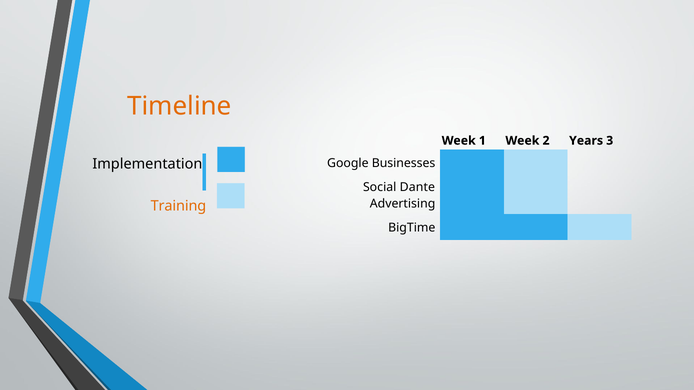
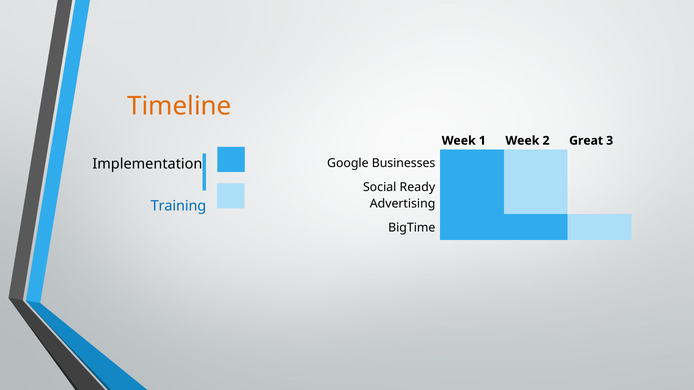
Years: Years -> Great
Dante: Dante -> Ready
Training colour: orange -> blue
